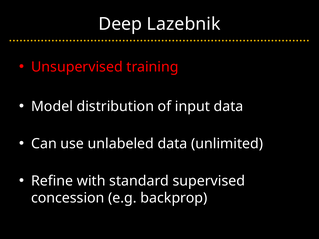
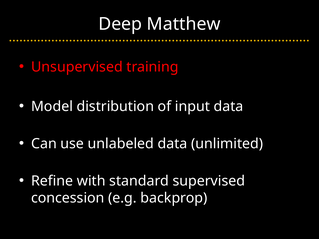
Lazebnik: Lazebnik -> Matthew
